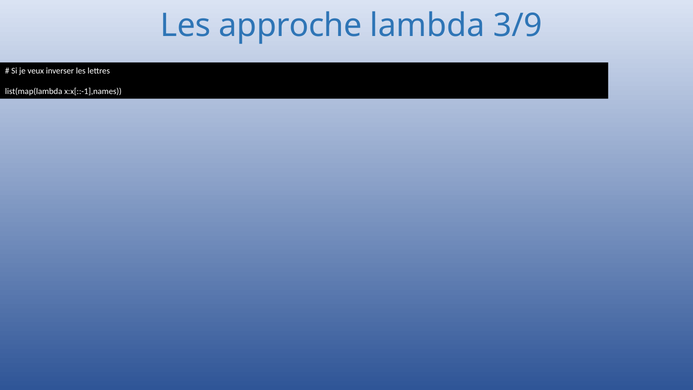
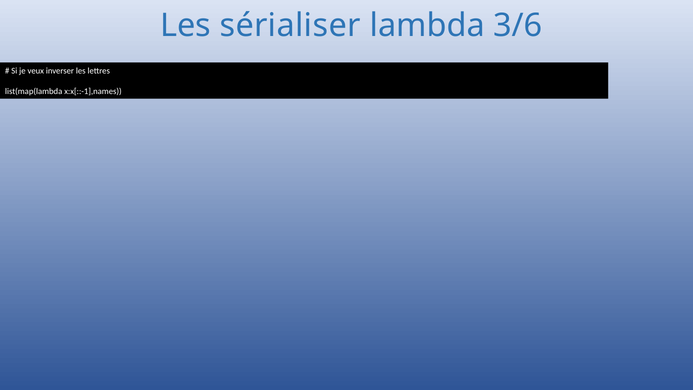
approche: approche -> sérialiser
3/9: 3/9 -> 3/6
